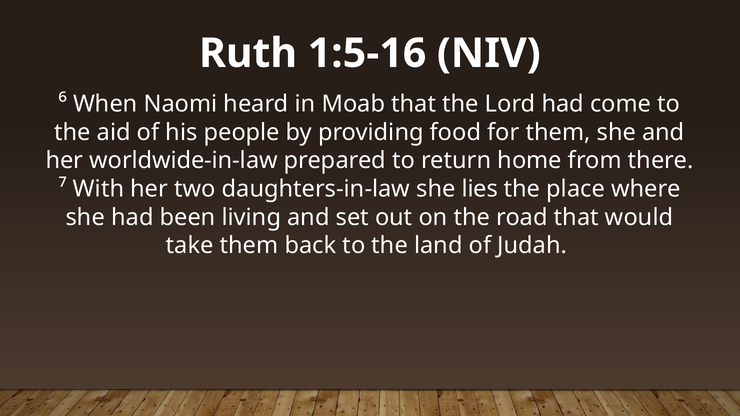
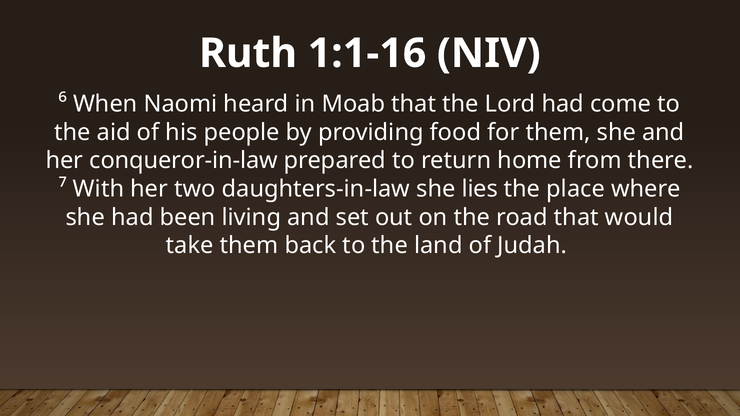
1:5-16: 1:5-16 -> 1:1-16
worldwide-in-law: worldwide-in-law -> conqueror-in-law
